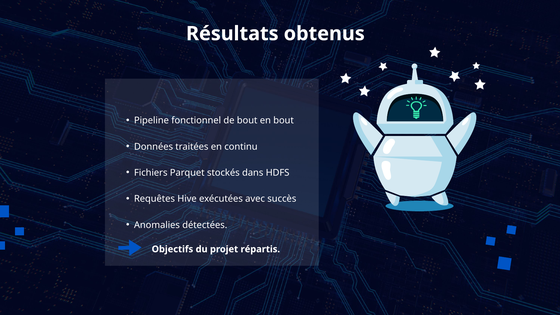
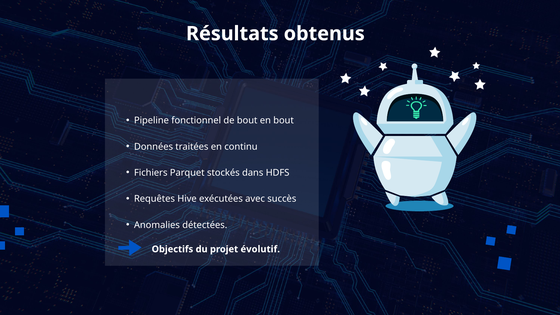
répartis: répartis -> évolutif
